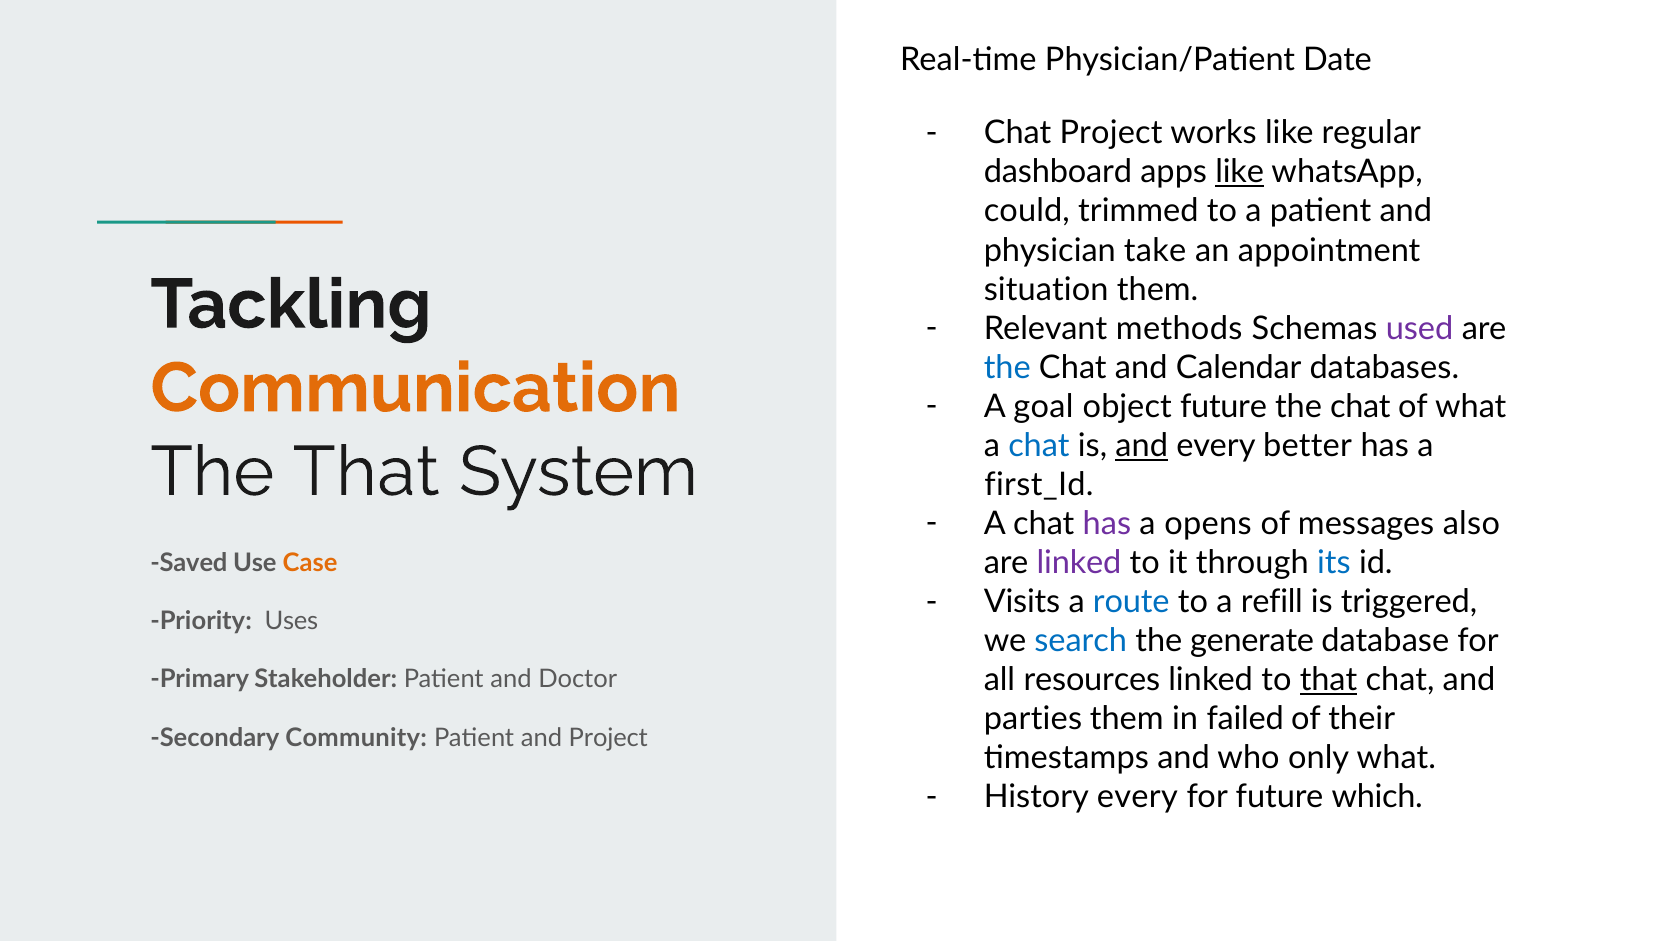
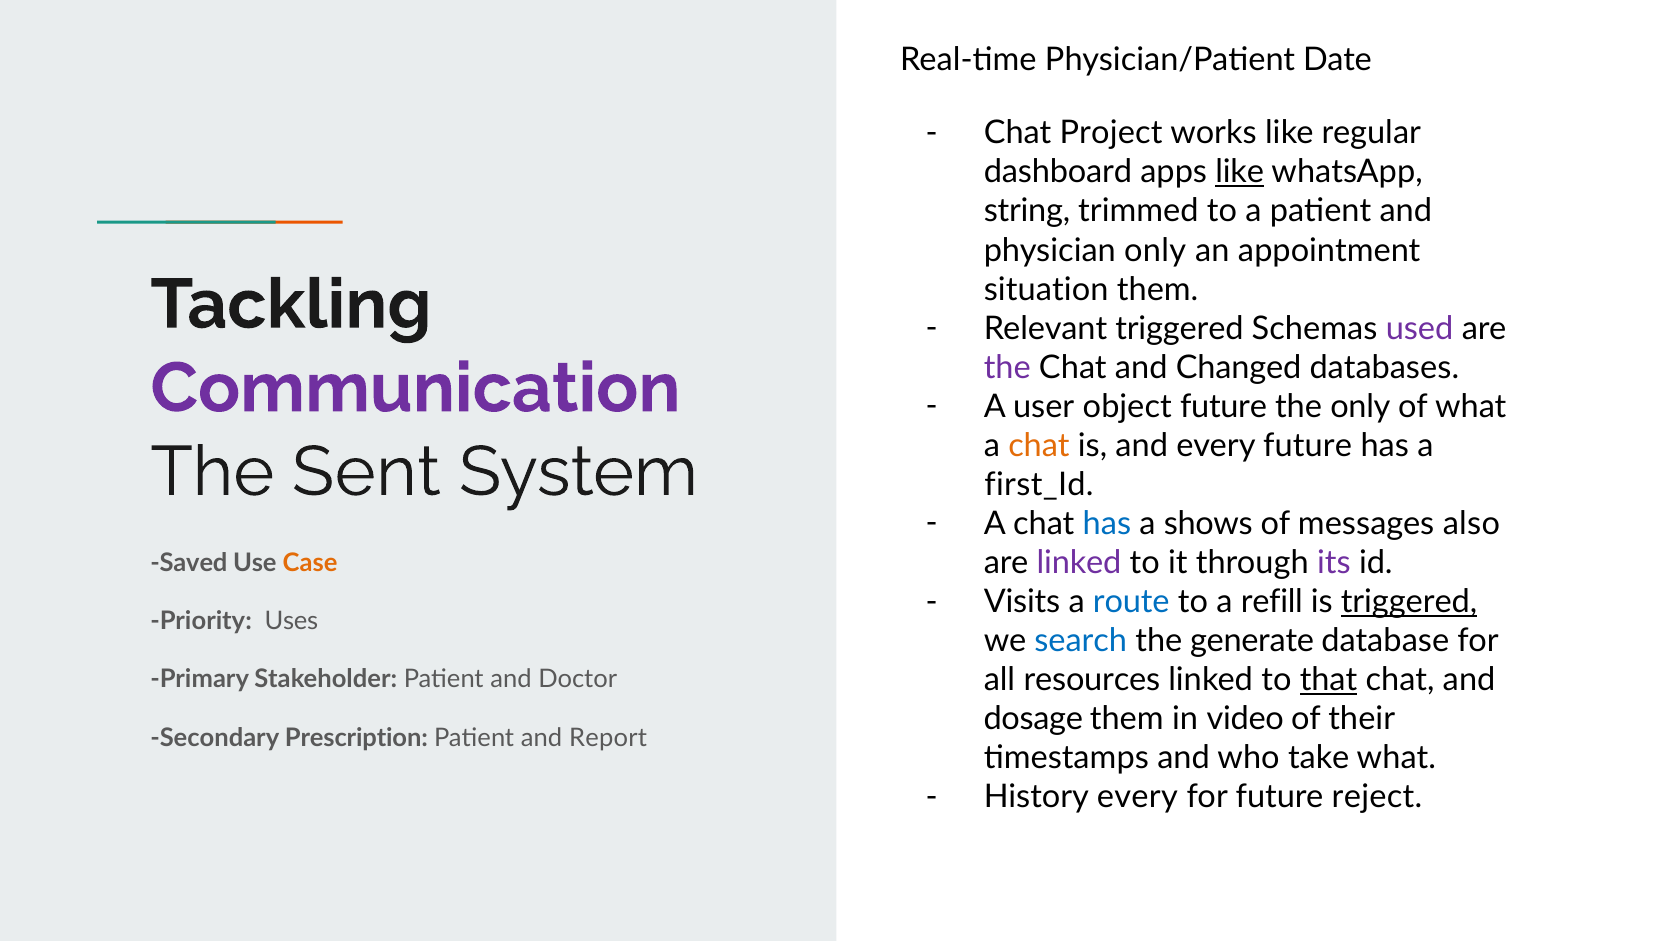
could: could -> string
physician take: take -> only
Relevant methods: methods -> triggered
the at (1007, 367) colour: blue -> purple
Calendar: Calendar -> Changed
Communication colour: orange -> purple
goal: goal -> user
chat at (1360, 407): chat -> only
chat at (1039, 446) colour: blue -> orange
and at (1142, 446) underline: present -> none
every better: better -> future
The That: That -> Sent
has at (1107, 524) colour: purple -> blue
opens: opens -> shows
its colour: blue -> purple
triggered at (1409, 602) underline: none -> present
parties: parties -> dosage
failed: failed -> video
Community: Community -> Prescription
and Project: Project -> Report
only: only -> take
which: which -> reject
